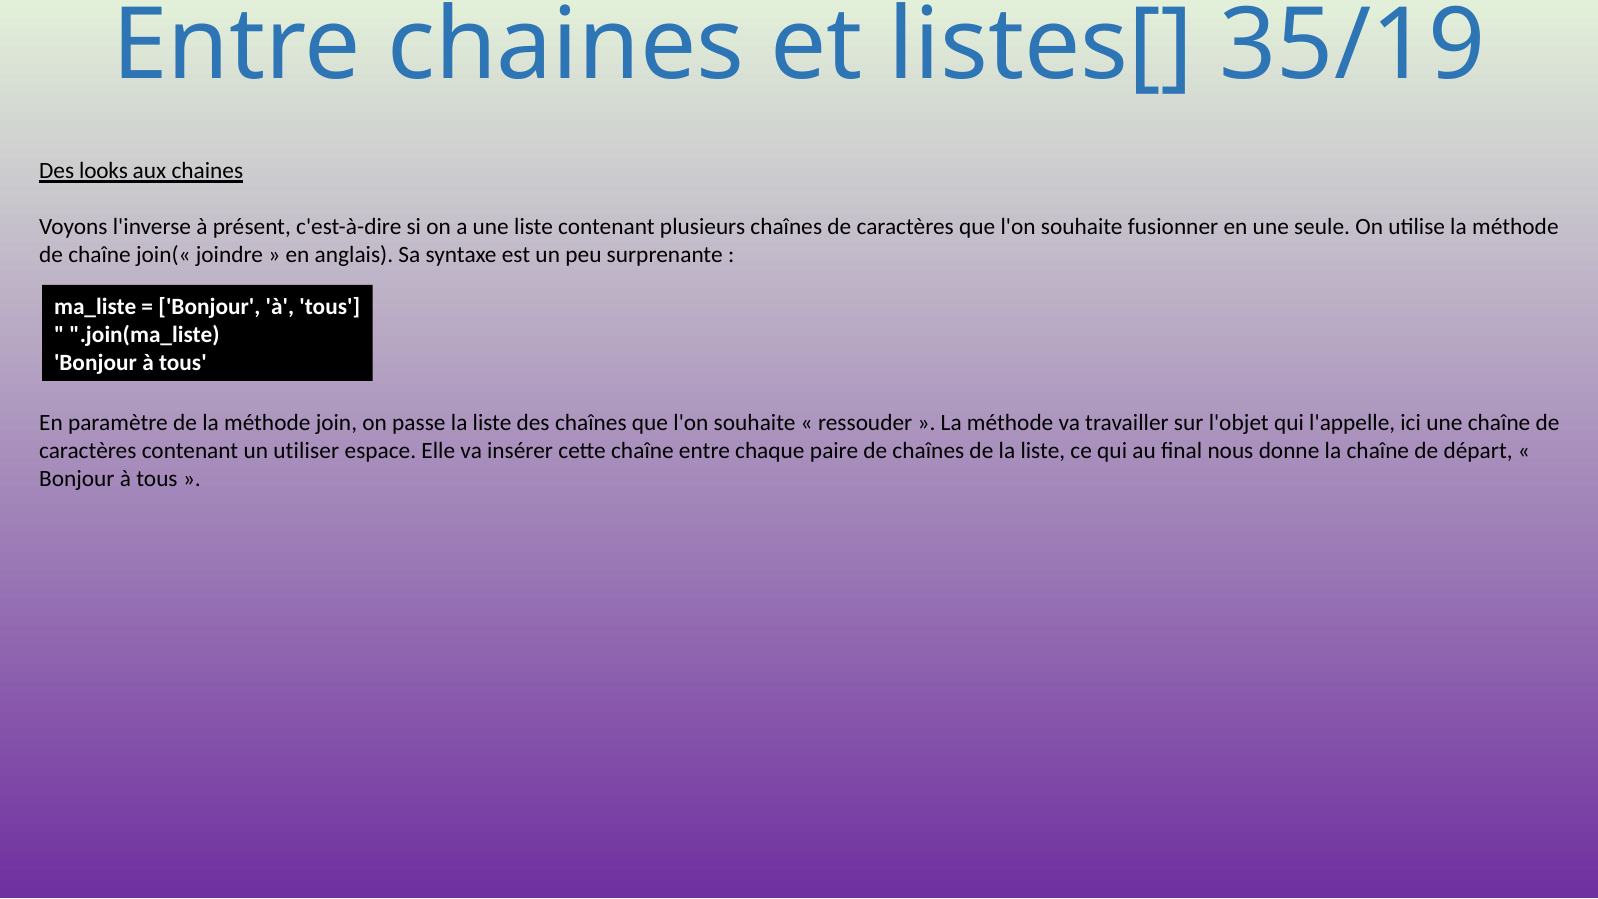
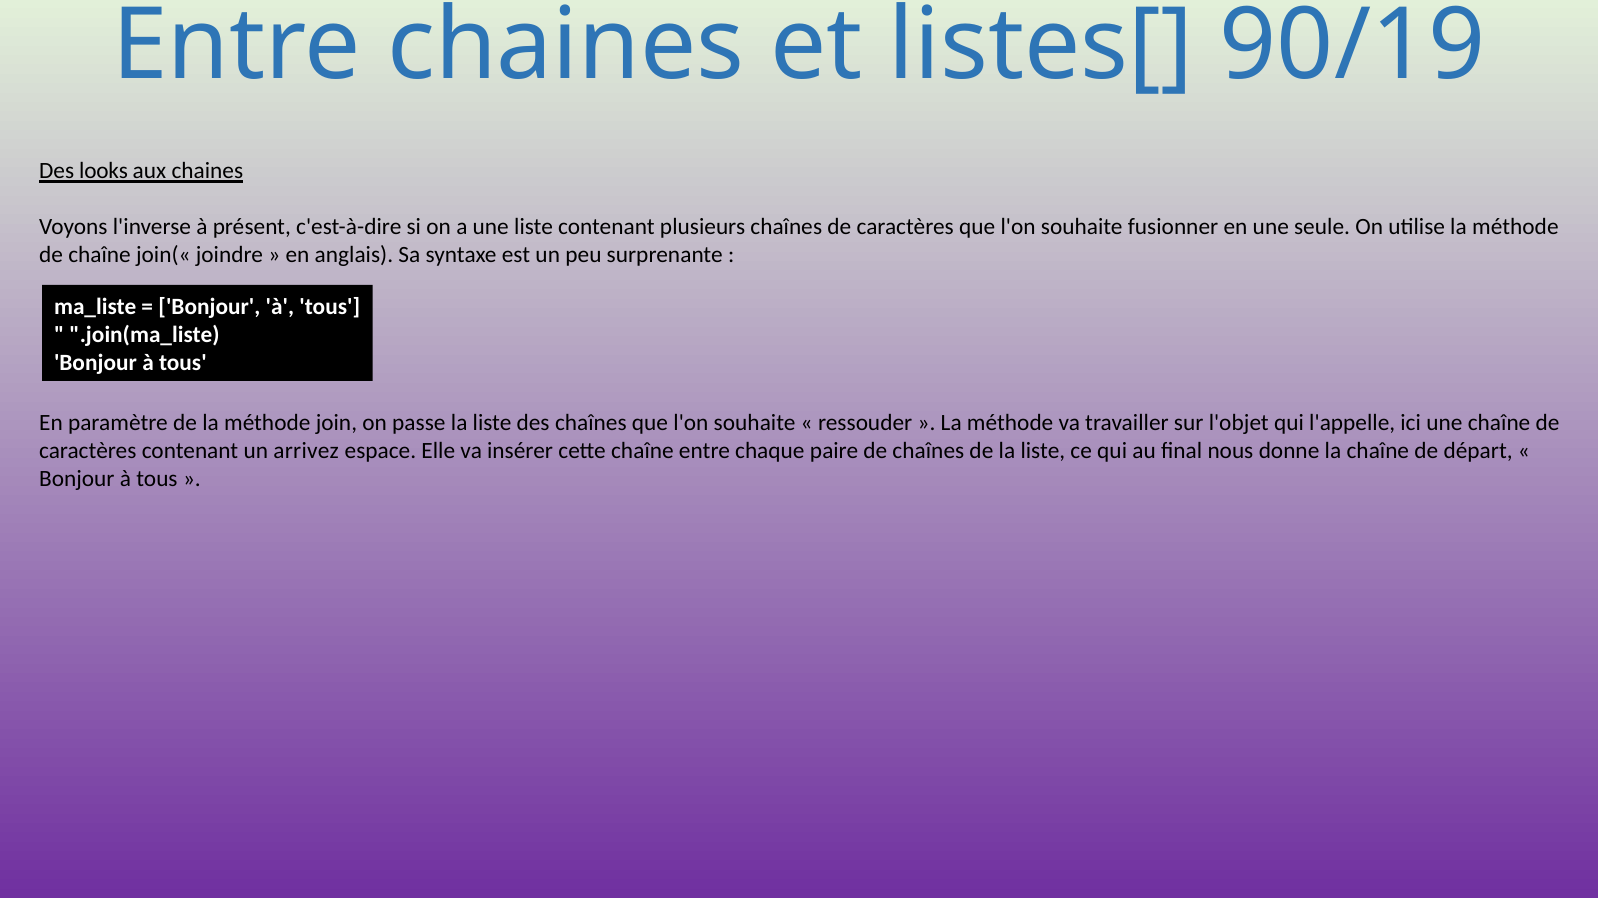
35/19: 35/19 -> 90/19
utiliser: utiliser -> arrivez
